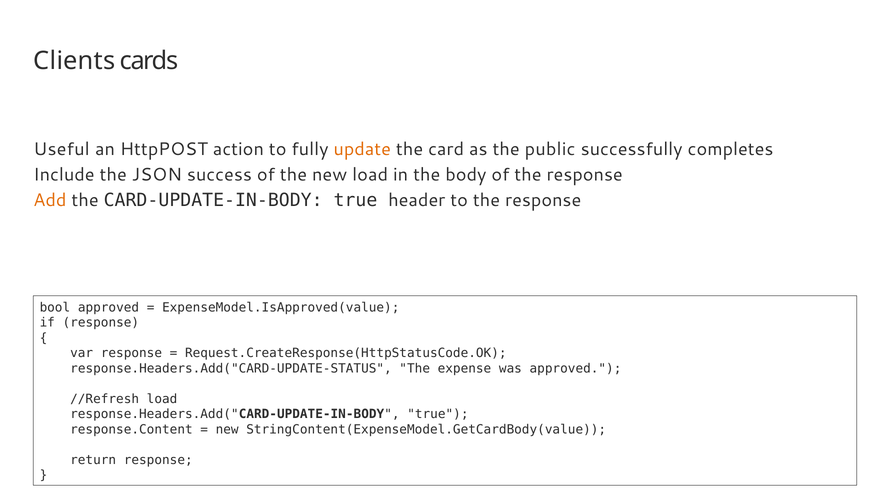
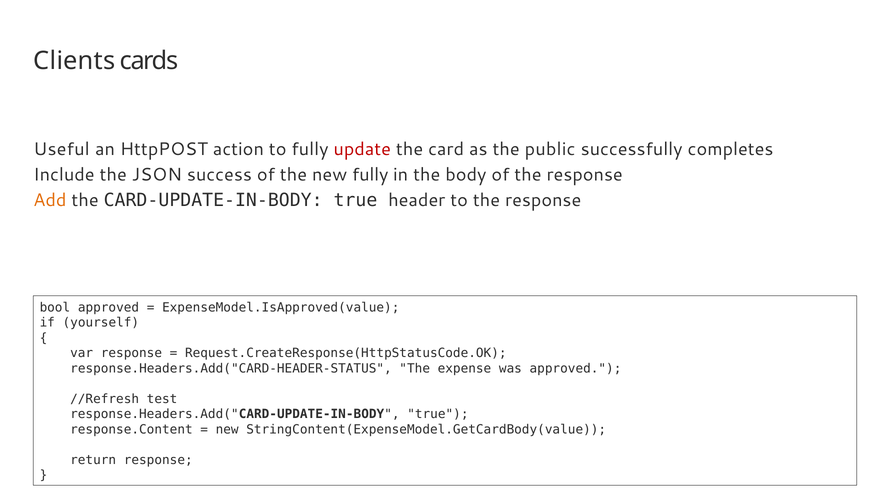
update colour: orange -> red
new load: load -> fully
if response: response -> yourself
response.Headers.Add("CARD-UPDATE-STATUS: response.Headers.Add("CARD-UPDATE-STATUS -> response.Headers.Add("CARD-HEADER-STATUS
//Refresh load: load -> test
